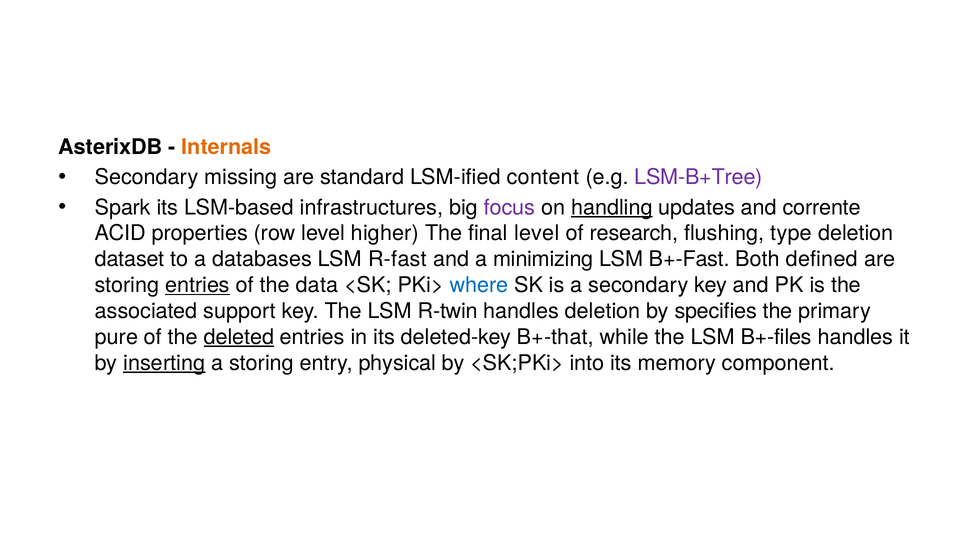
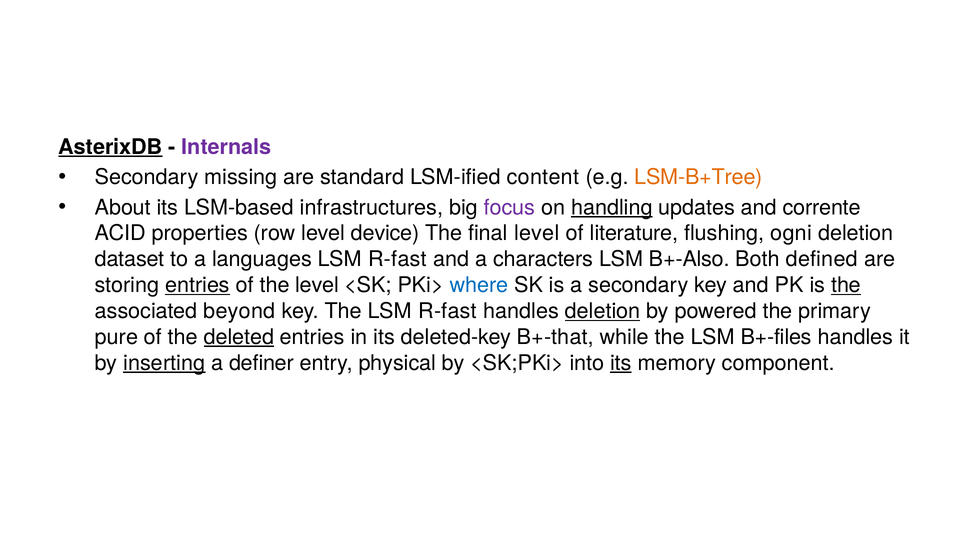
AsterixDB underline: none -> present
Internals colour: orange -> purple
LSM-B+Tree colour: purple -> orange
Spark: Spark -> About
higher: higher -> device
research: research -> literature
type: type -> ogni
databases: databases -> languages
minimizing: minimizing -> characters
B+-Fast: B+-Fast -> B+-Also
the data: data -> level
the at (846, 285) underline: none -> present
support: support -> beyond
The LSM R-twin: R-twin -> R-fast
deletion at (603, 311) underline: none -> present
specifies: specifies -> powered
a storing: storing -> definer
its at (621, 363) underline: none -> present
